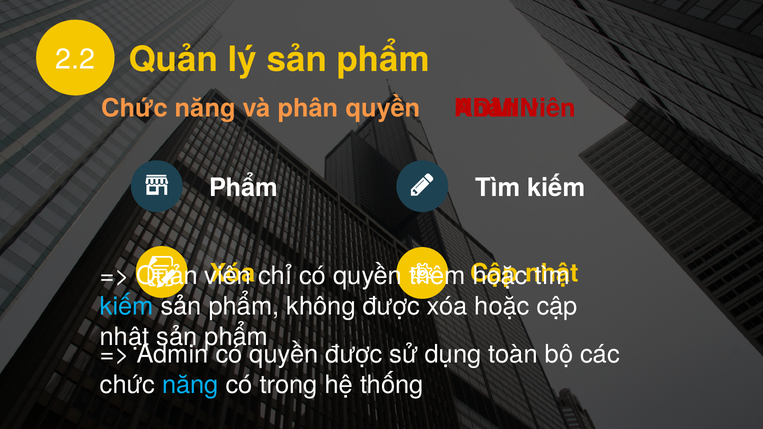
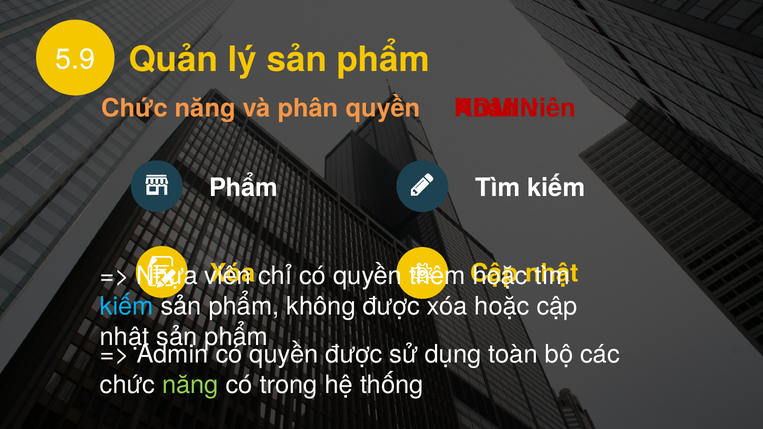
2.2: 2.2 -> 5.9
Quản at (167, 276): Quản -> Nhựa
năng at (190, 385) colour: light blue -> light green
